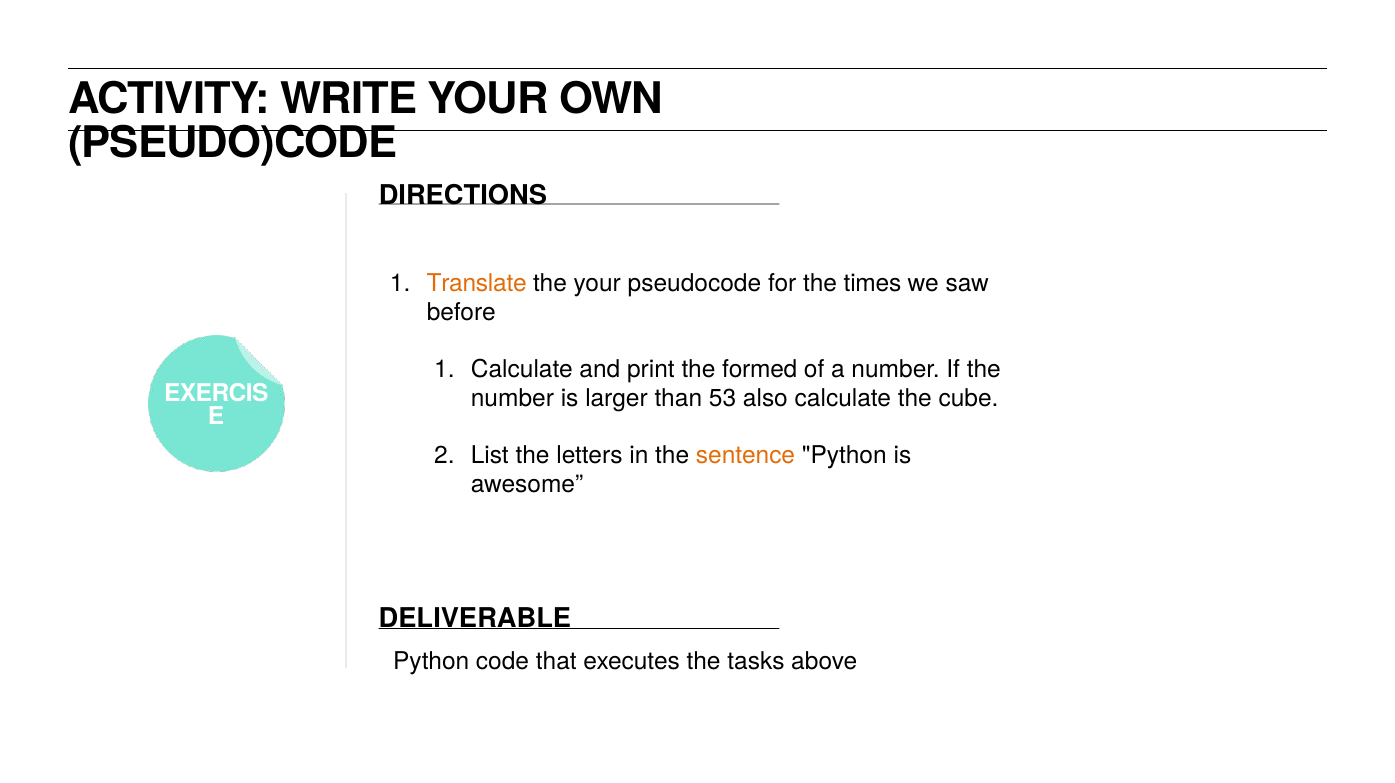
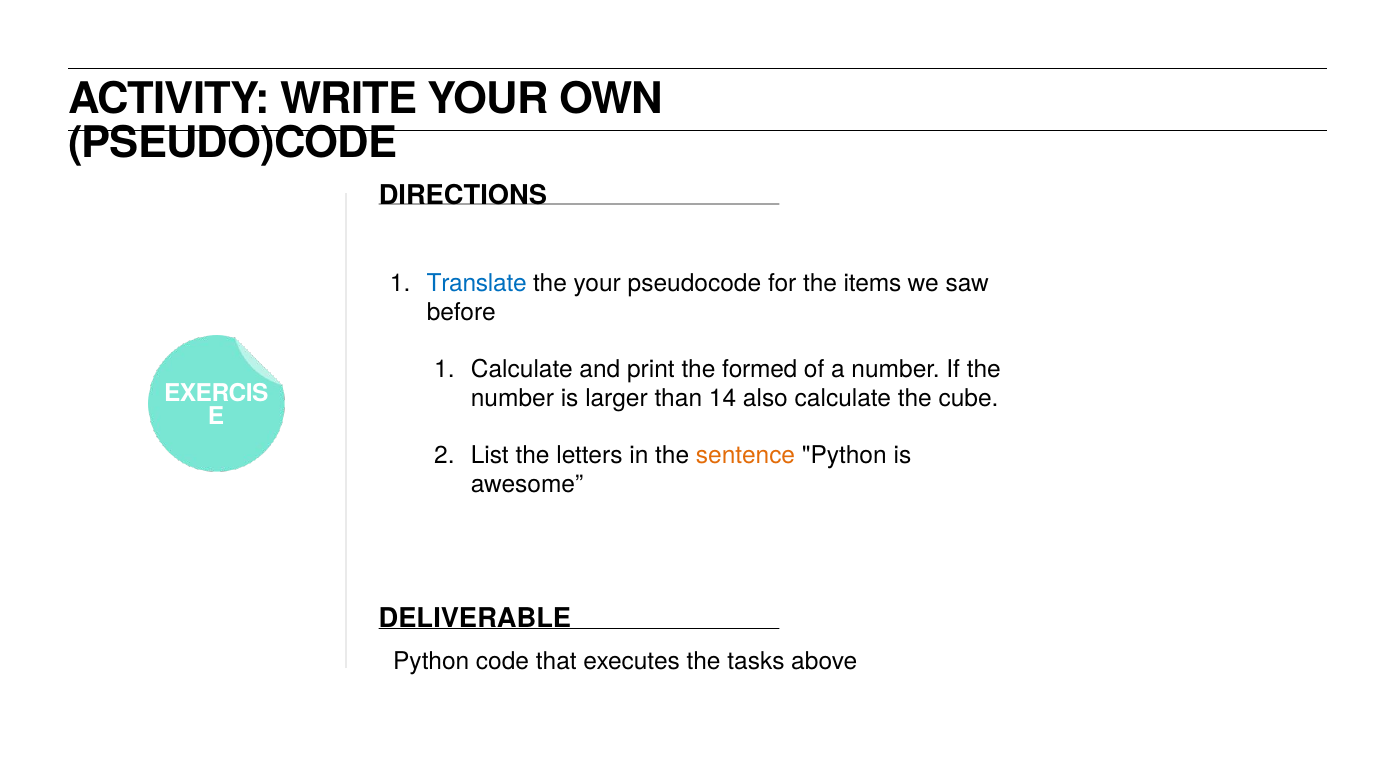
Translate colour: orange -> blue
times: times -> items
53: 53 -> 14
